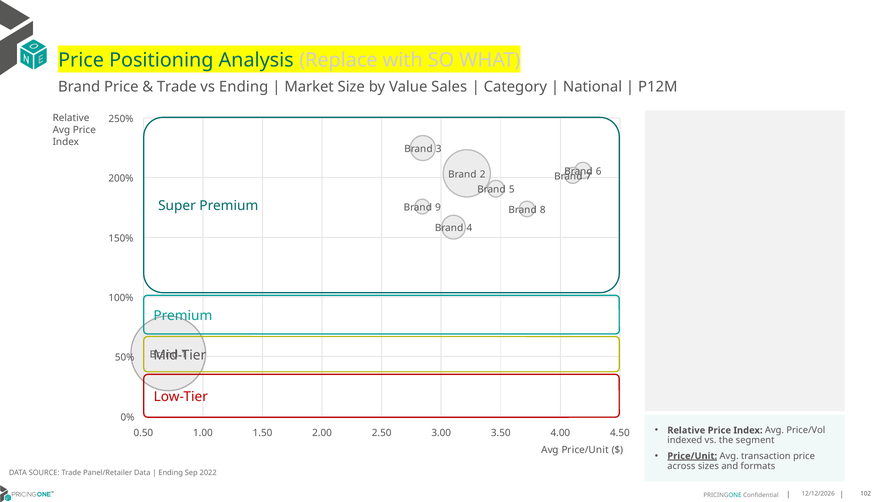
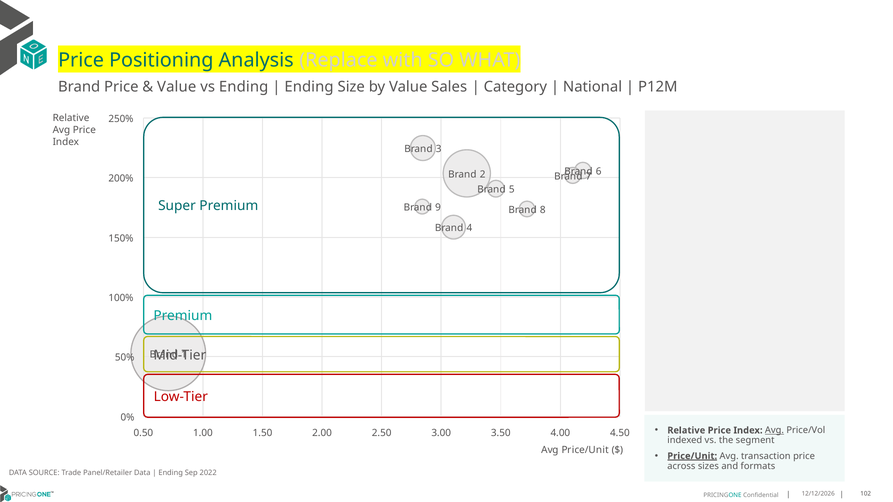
Trade at (177, 87): Trade -> Value
Market at (309, 87): Market -> Ending
Avg at (774, 431) underline: none -> present
